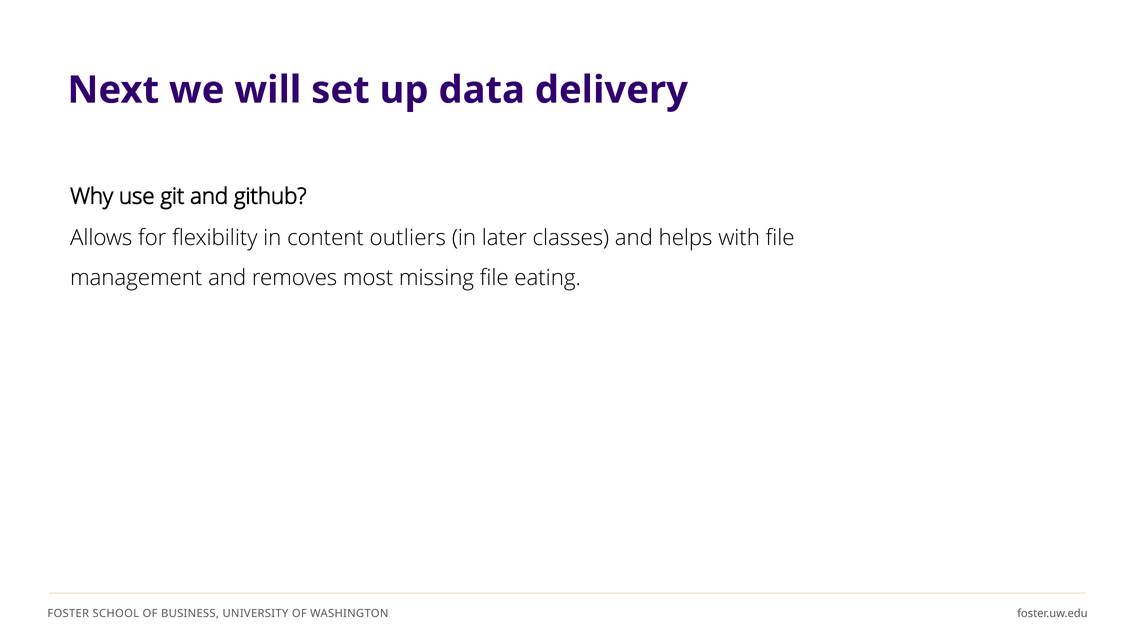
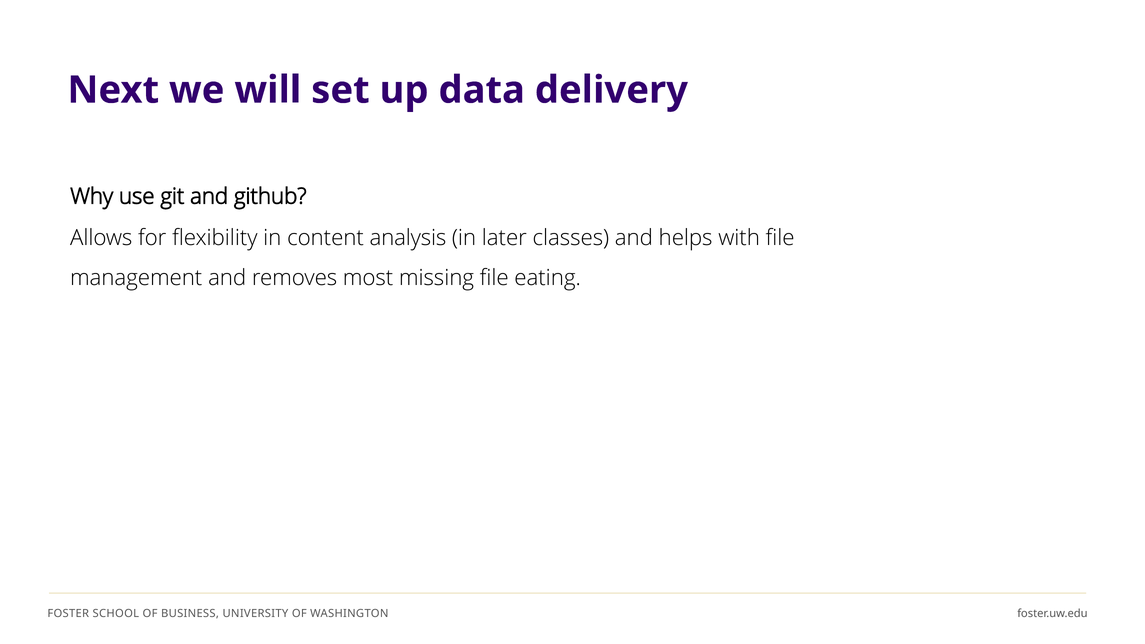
outliers: outliers -> analysis
